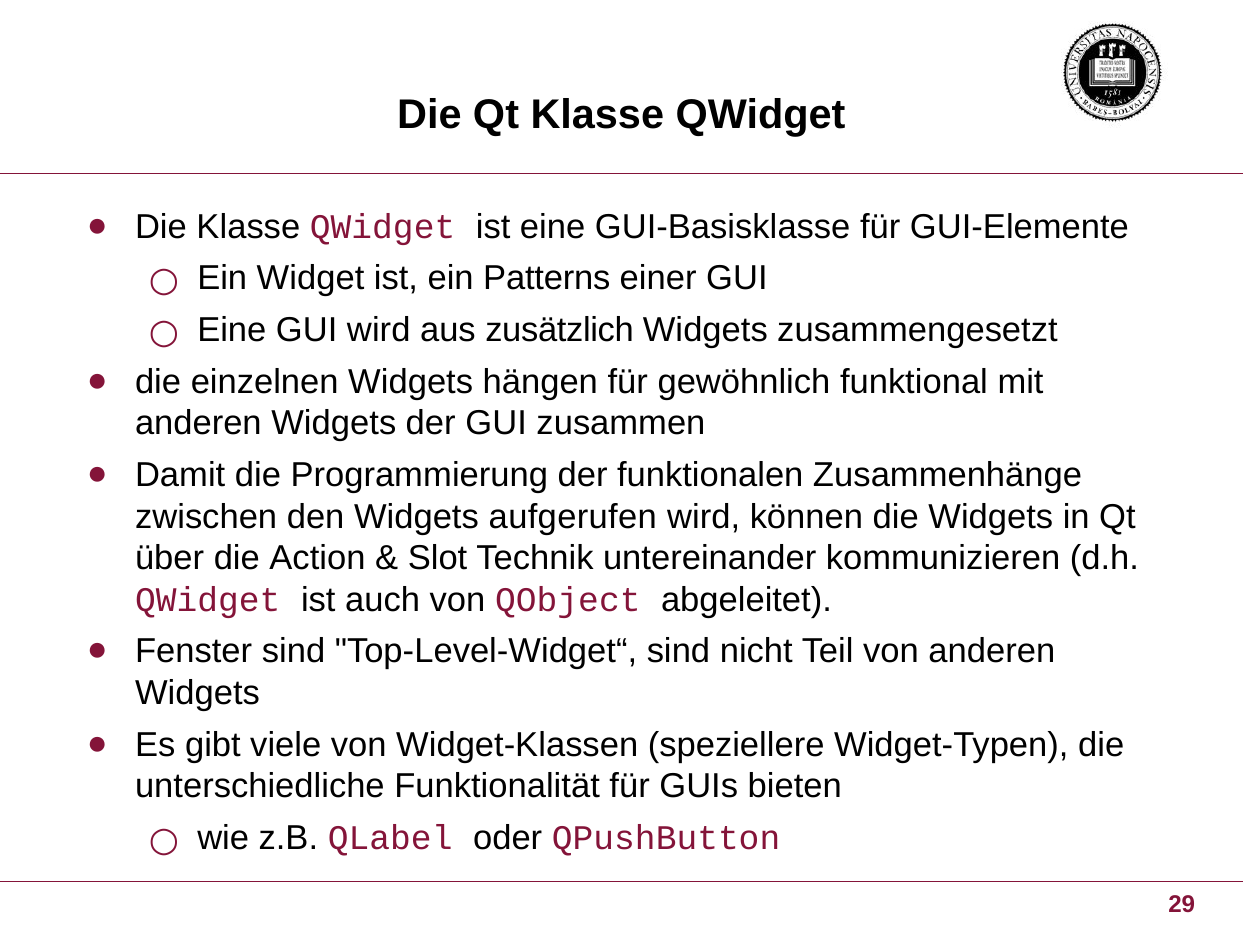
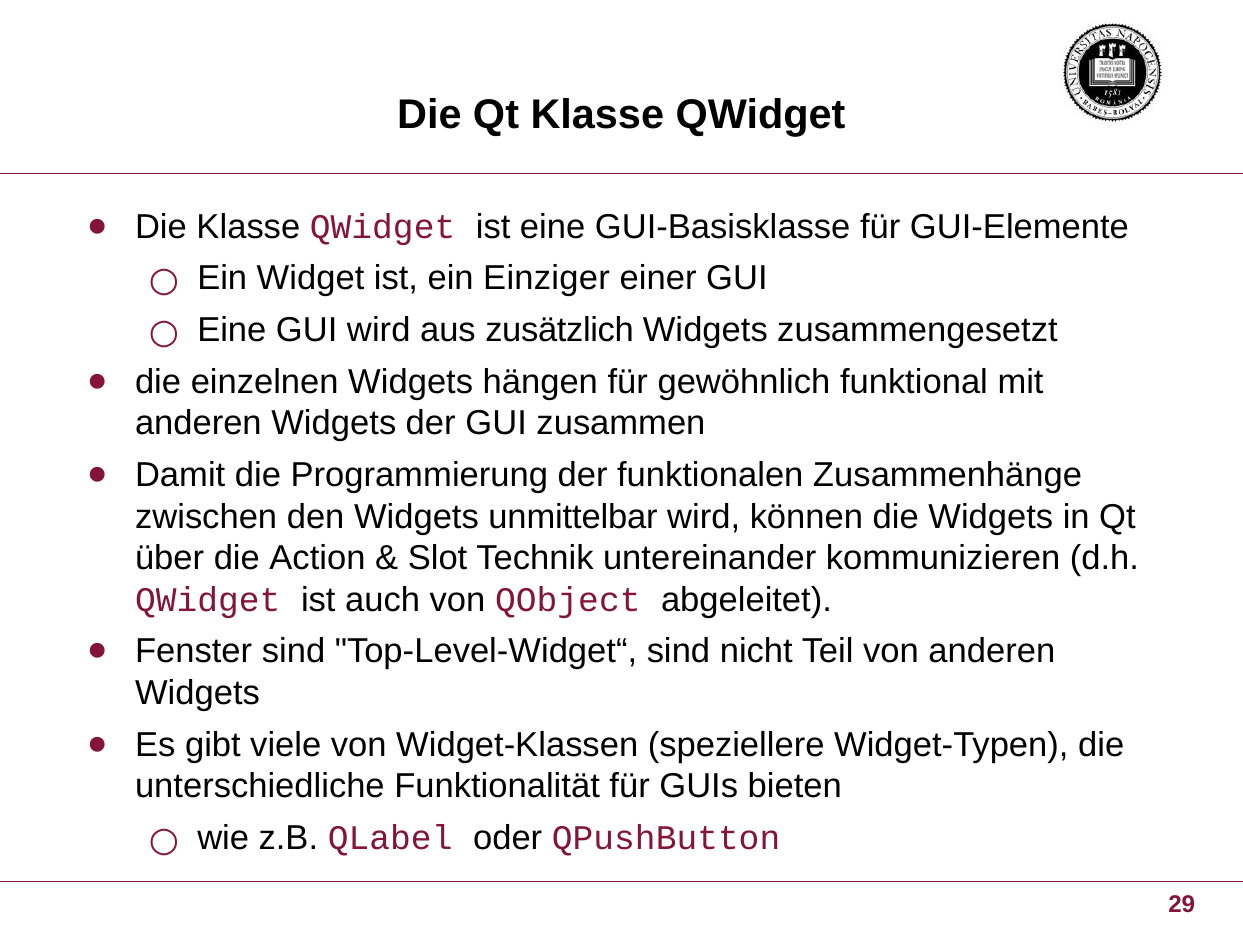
Patterns: Patterns -> Einziger
aufgerufen: aufgerufen -> unmittelbar
